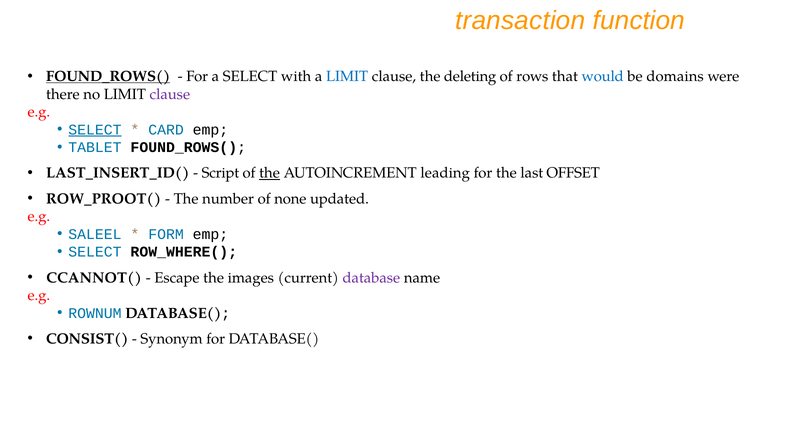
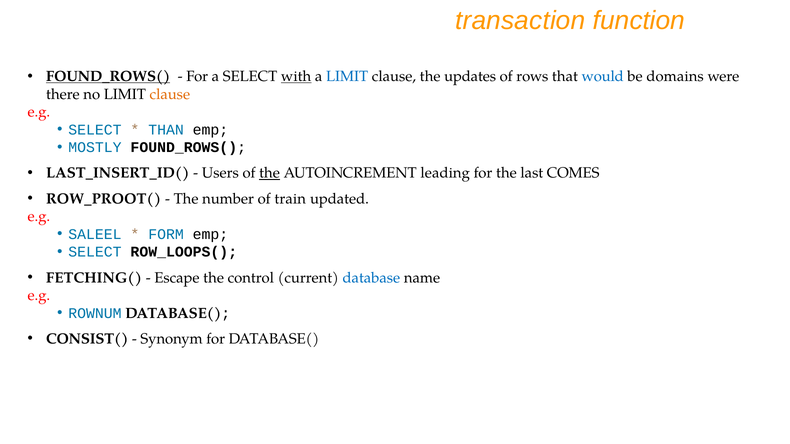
with underline: none -> present
deleting: deleting -> updates
clause at (170, 94) colour: purple -> orange
SELECT at (95, 130) underline: present -> none
CARD: CARD -> THAN
TABLET: TABLET -> MOSTLY
Script: Script -> Users
OFFSET: OFFSET -> COMES
none: none -> train
ROW_WHERE(: ROW_WHERE( -> ROW_LOOPS(
CCANNOT(: CCANNOT( -> FETCHING(
images: images -> control
database colour: purple -> blue
